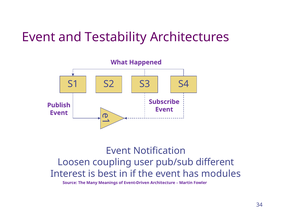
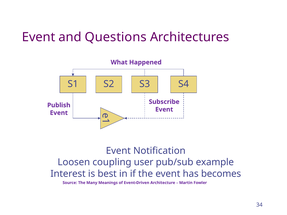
Testability: Testability -> Questions
different: different -> example
modules: modules -> becomes
